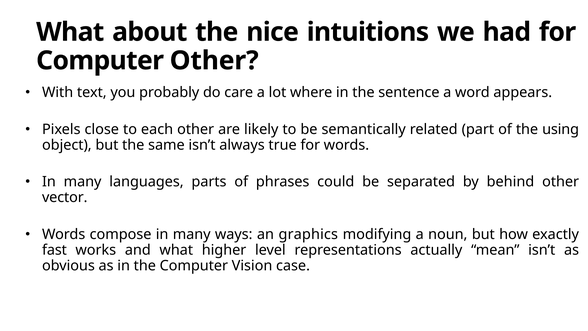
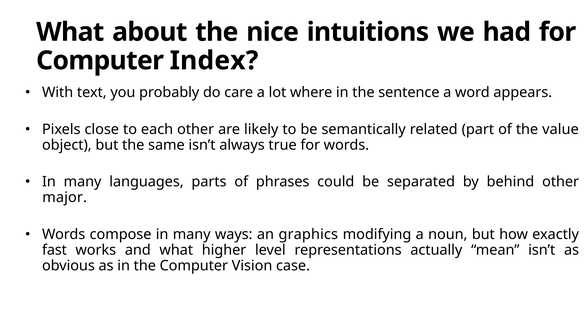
Computer Other: Other -> Index
using: using -> value
vector: vector -> major
